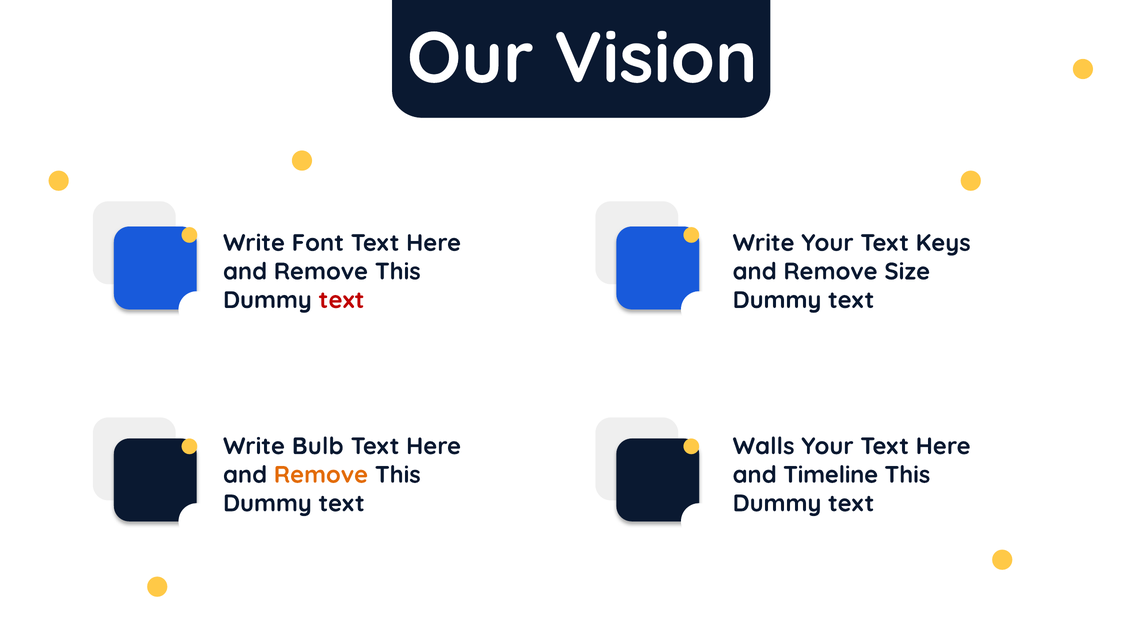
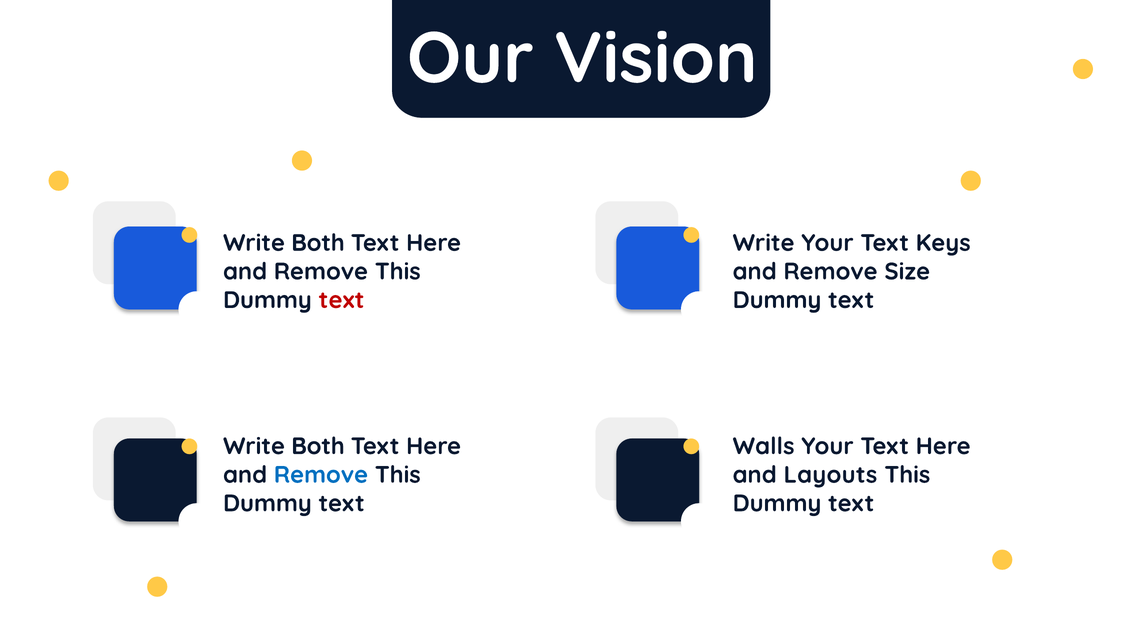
Font at (318, 243): Font -> Both
Bulb at (318, 446): Bulb -> Both
Remove at (321, 474) colour: orange -> blue
Timeline: Timeline -> Layouts
